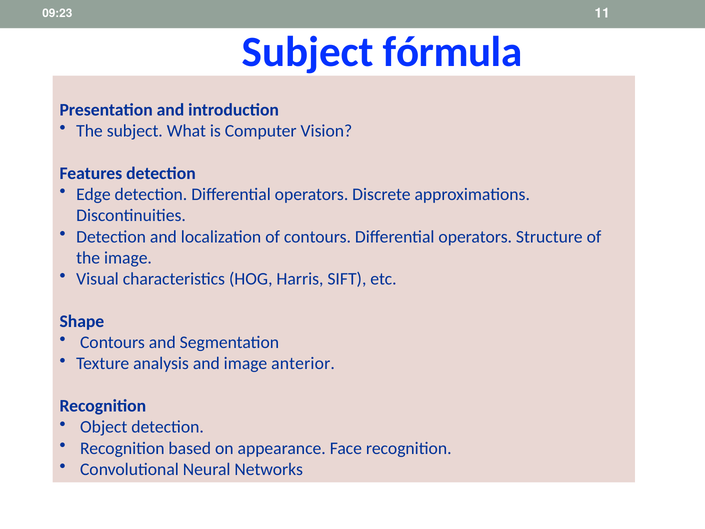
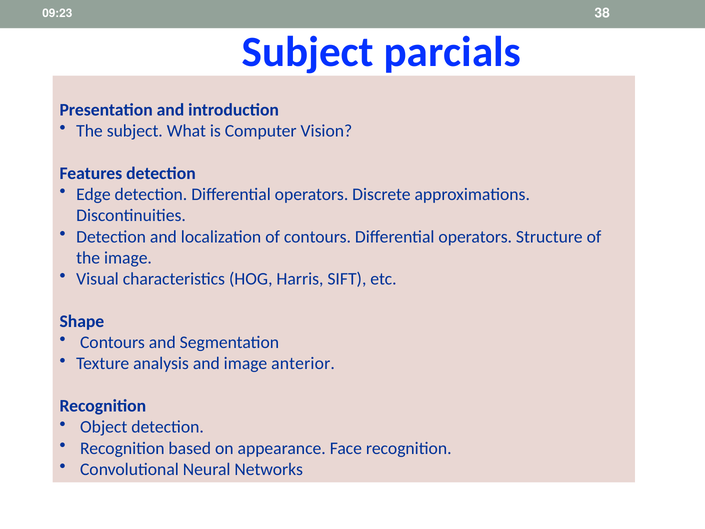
11: 11 -> 38
fórmula: fórmula -> parcials
